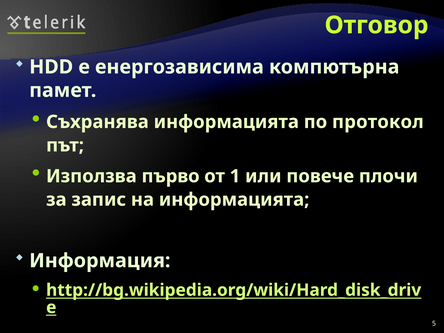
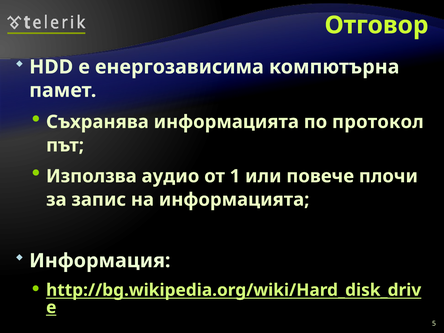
първо: първо -> аудио
